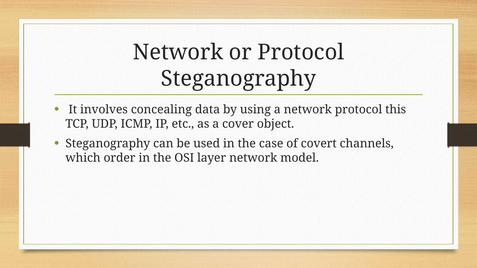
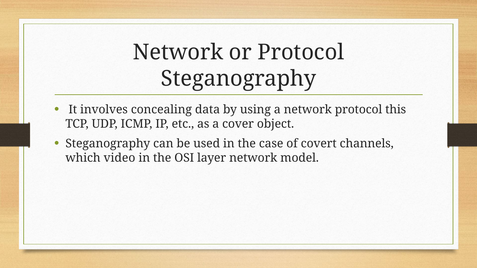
order: order -> video
